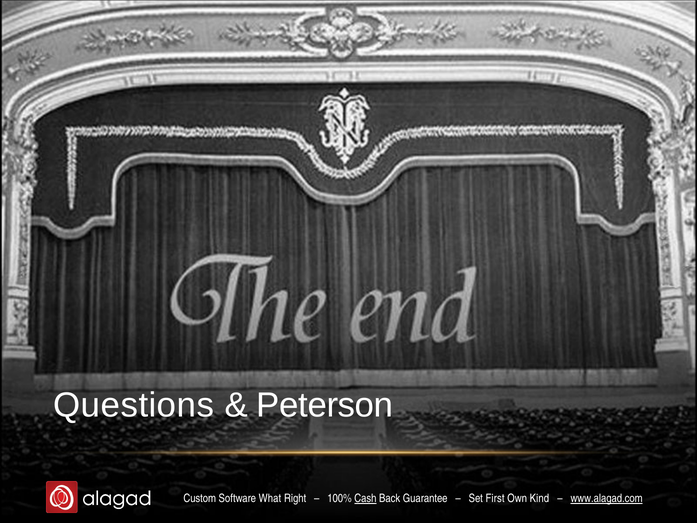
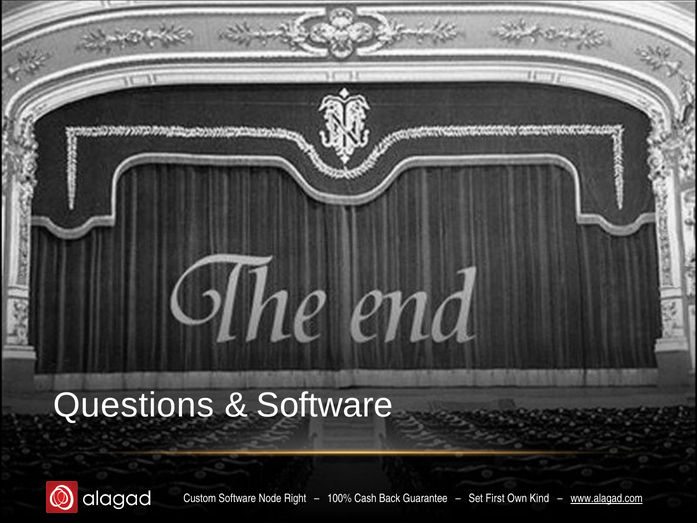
Peterson at (325, 405): Peterson -> Software
What: What -> Node
Cash underline: present -> none
